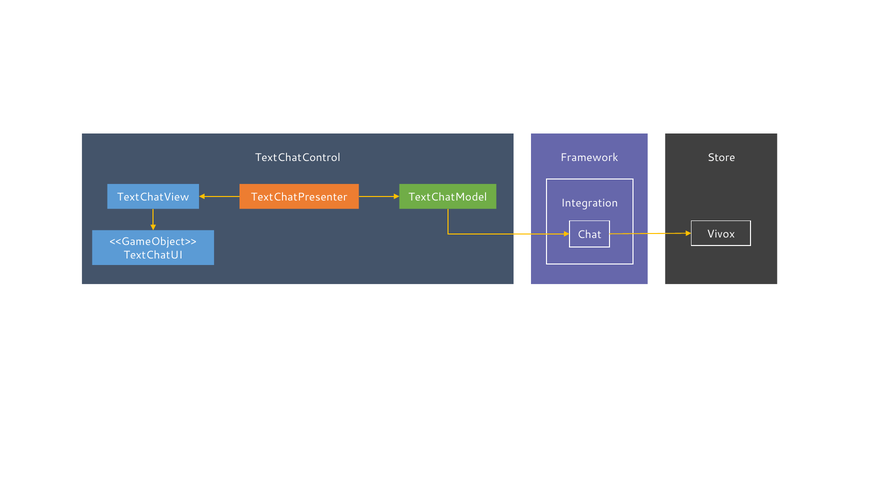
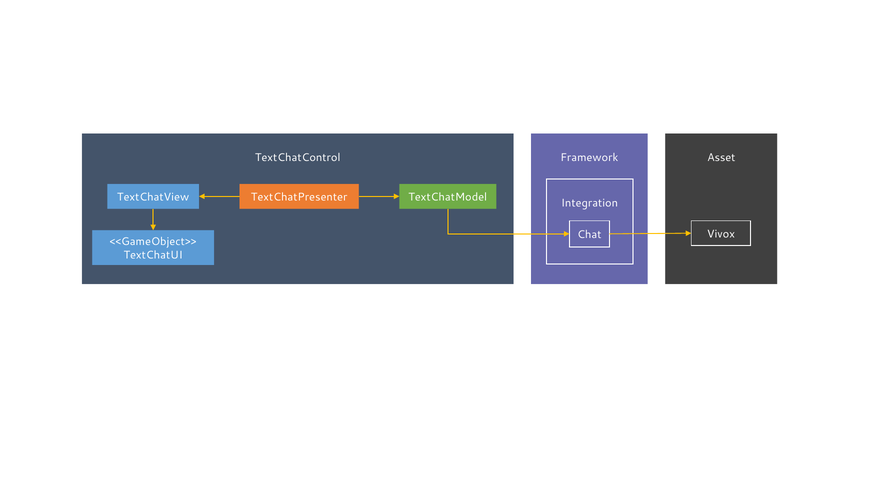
Store: Store -> Asset
